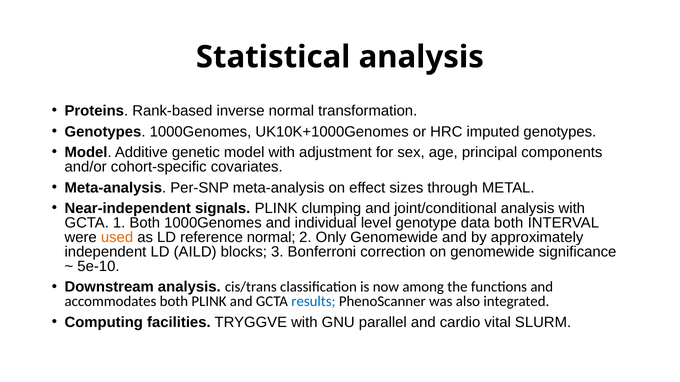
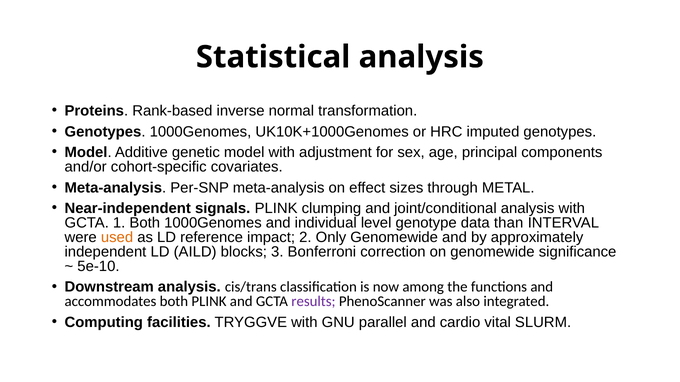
data both: both -> than
reference normal: normal -> impact
results colour: blue -> purple
